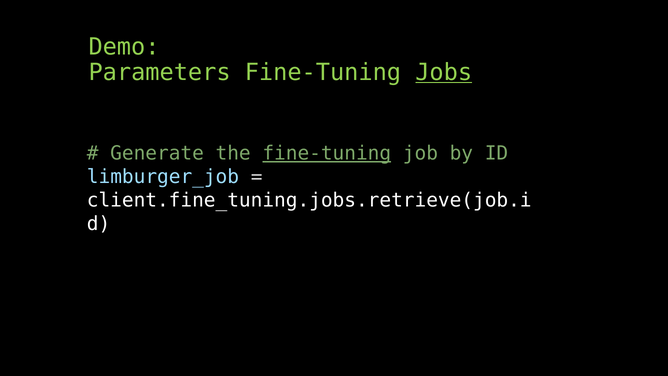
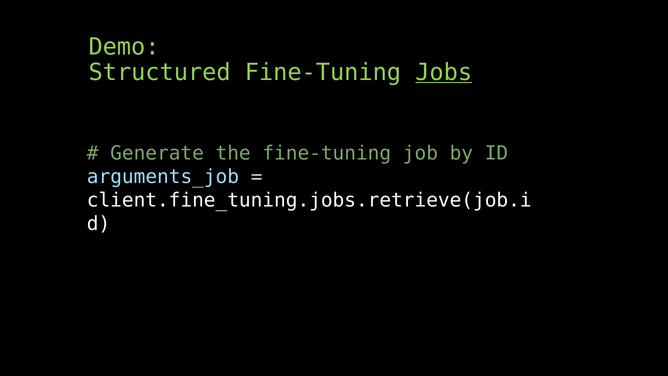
Parameters: Parameters -> Structured
fine-tuning at (327, 153) underline: present -> none
limburger_job: limburger_job -> arguments_job
